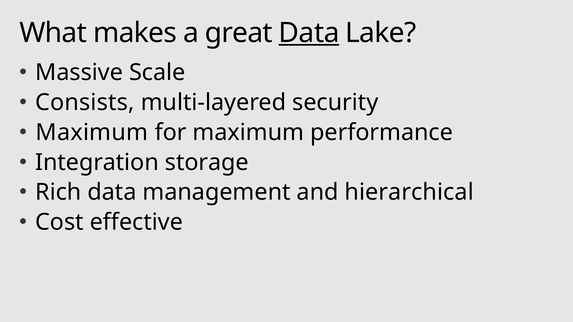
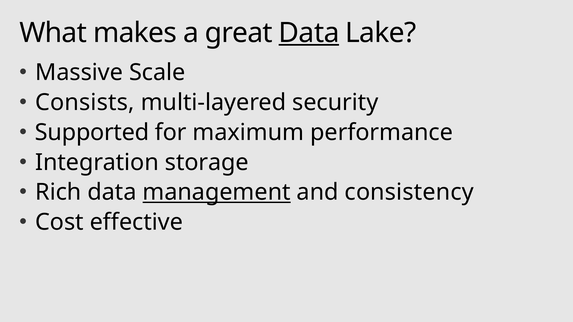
Maximum at (92, 132): Maximum -> Supported
management underline: none -> present
hierarchical: hierarchical -> consistency
